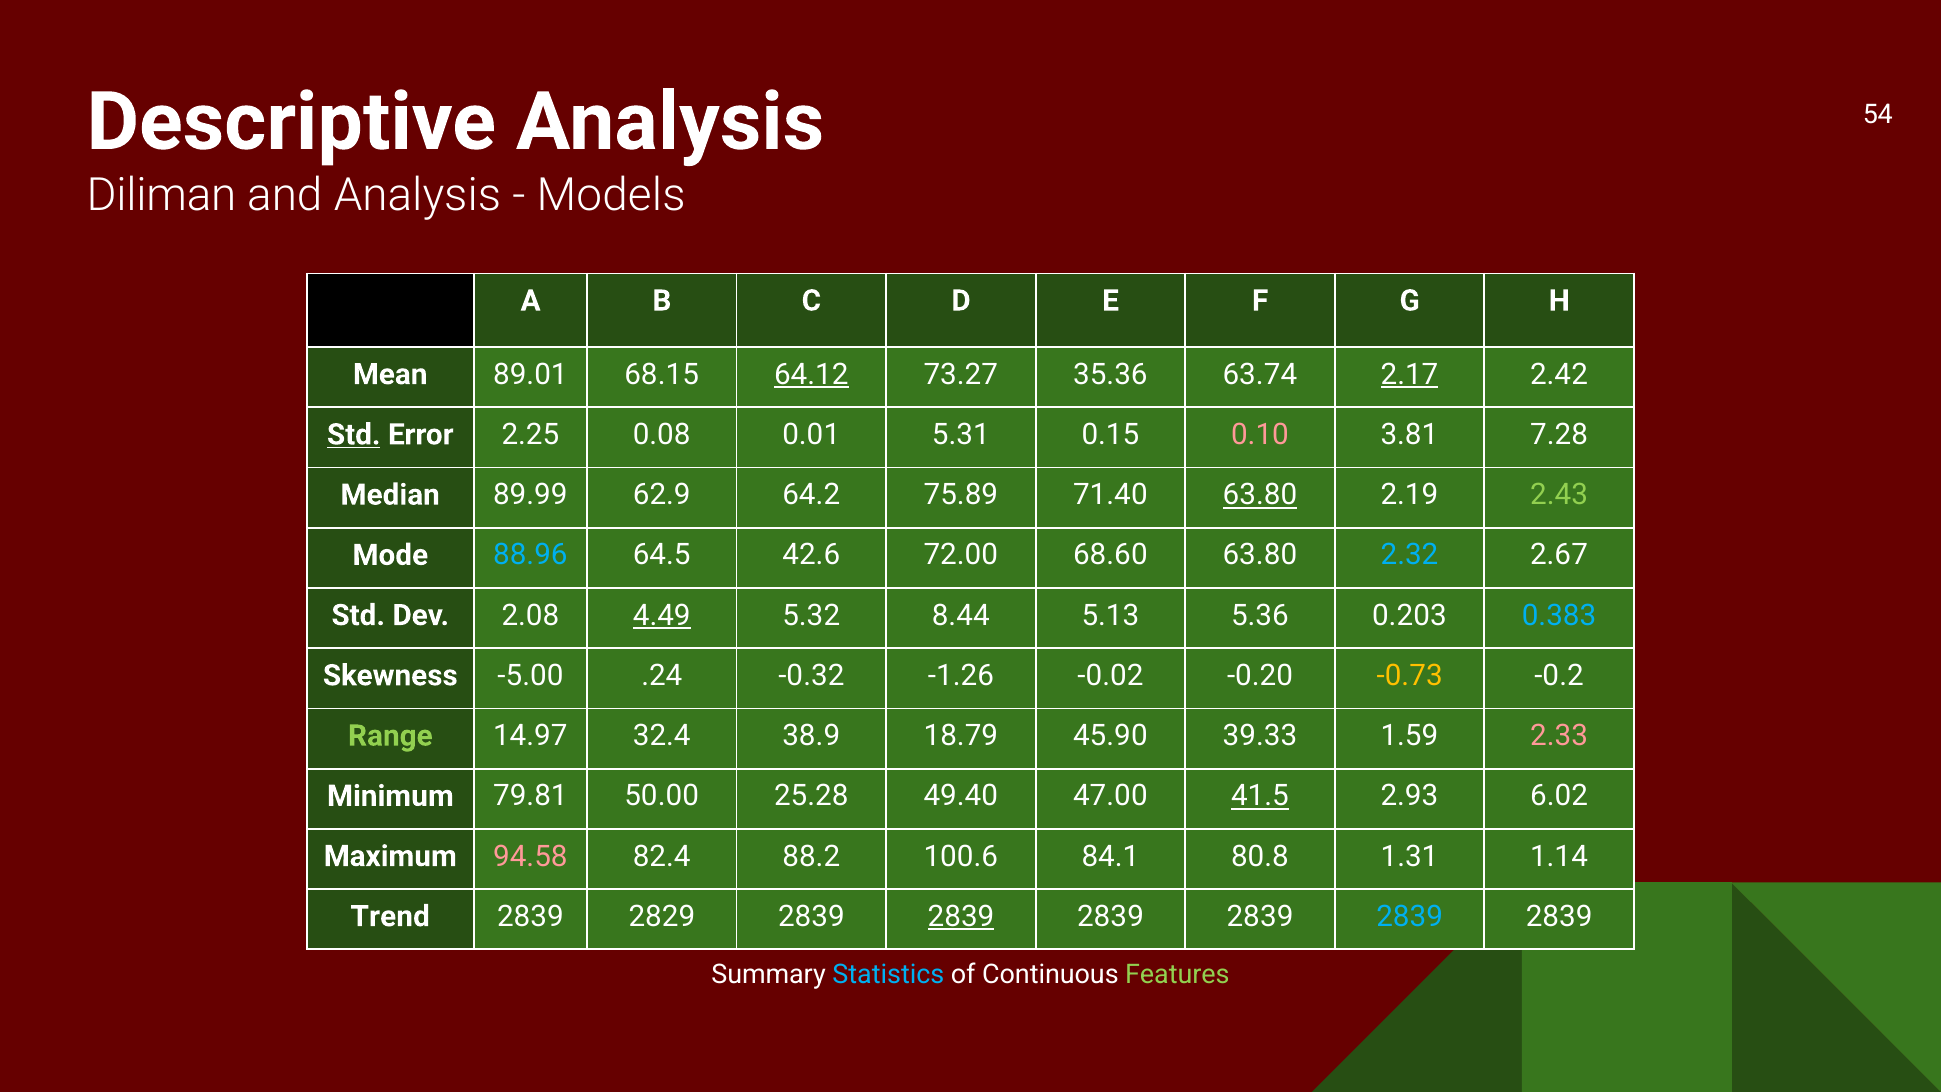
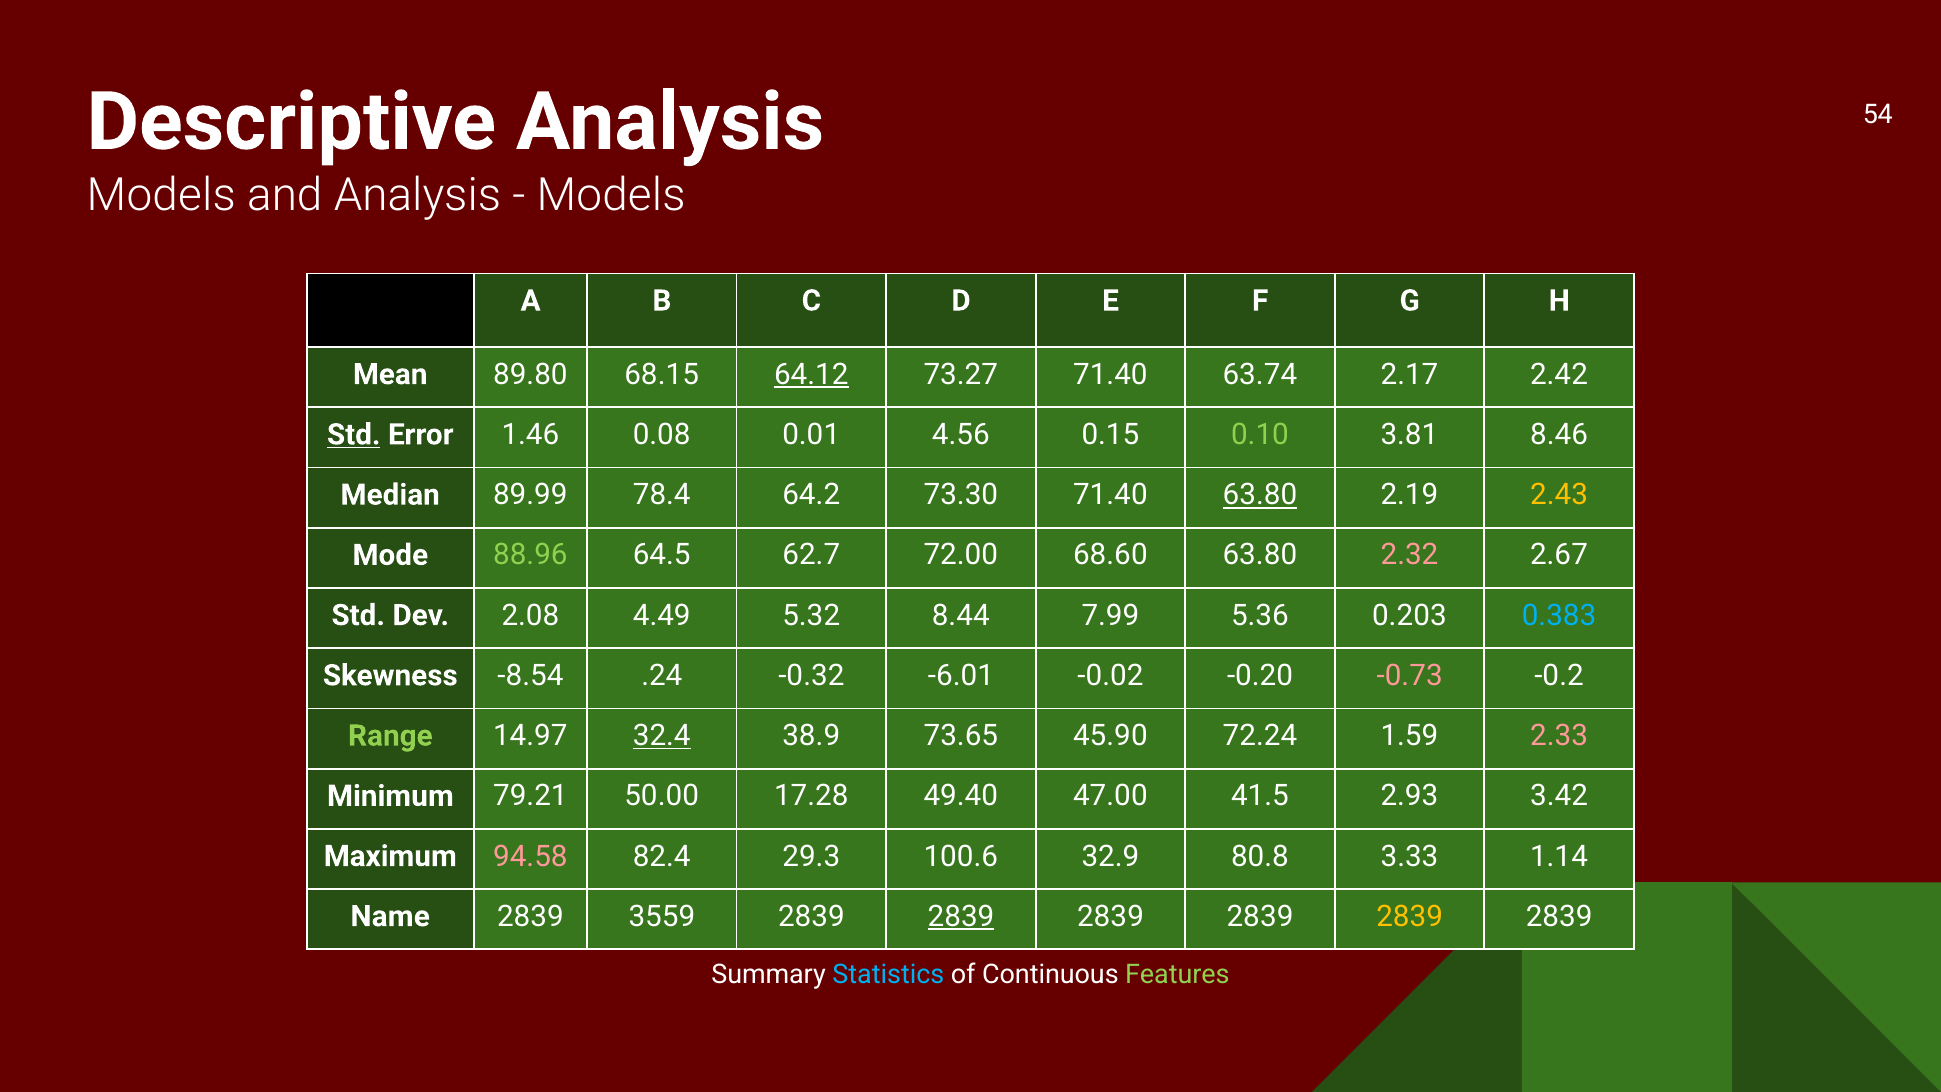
Diliman at (161, 196): Diliman -> Models
89.01: 89.01 -> 89.80
73.27 35.36: 35.36 -> 71.40
2.17 underline: present -> none
2.25: 2.25 -> 1.46
5.31: 5.31 -> 4.56
0.10 colour: pink -> light green
7.28: 7.28 -> 8.46
62.9: 62.9 -> 78.4
75.89: 75.89 -> 73.30
2.43 colour: light green -> yellow
88.96 colour: light blue -> light green
42.6: 42.6 -> 62.7
2.32 colour: light blue -> pink
4.49 underline: present -> none
5.13: 5.13 -> 7.99
-5.00: -5.00 -> -8.54
-1.26: -1.26 -> -6.01
-0.73 colour: yellow -> pink
32.4 underline: none -> present
18.79: 18.79 -> 73.65
39.33: 39.33 -> 72.24
79.81: 79.81 -> 79.21
25.28: 25.28 -> 17.28
41.5 underline: present -> none
6.02: 6.02 -> 3.42
88.2: 88.2 -> 29.3
84.1: 84.1 -> 32.9
1.31: 1.31 -> 3.33
Trend: Trend -> Name
2829: 2829 -> 3559
2839 at (1410, 916) colour: light blue -> yellow
